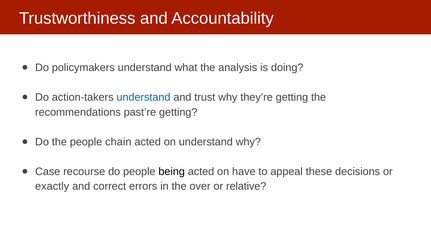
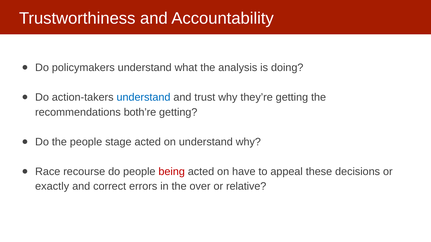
past’re: past’re -> both’re
chain: chain -> stage
Case: Case -> Race
being colour: black -> red
